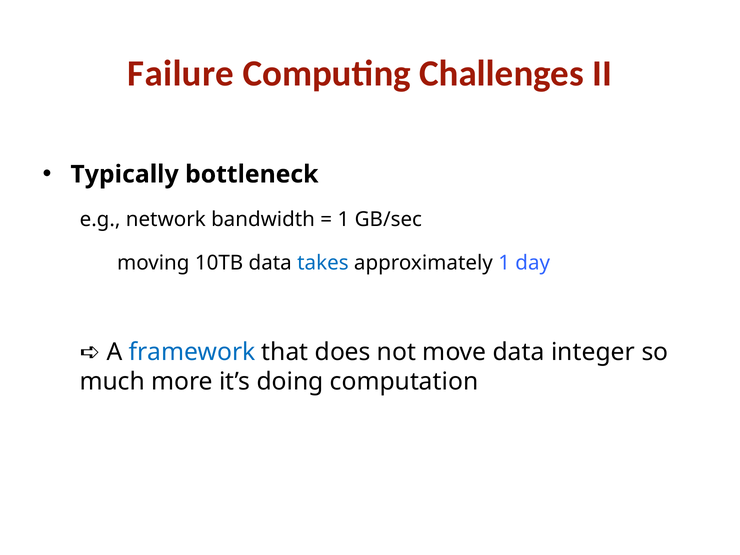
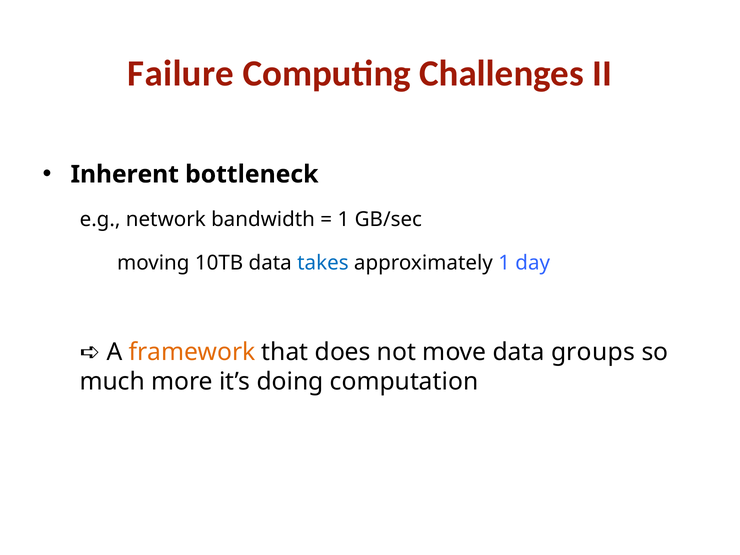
Typically: Typically -> Inherent
framework colour: blue -> orange
integer: integer -> groups
